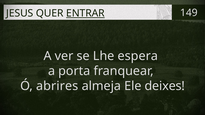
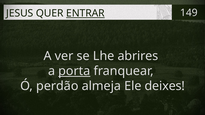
espera: espera -> abrires
porta underline: none -> present
abrires: abrires -> perdão
